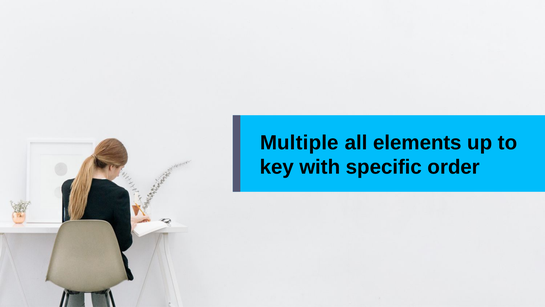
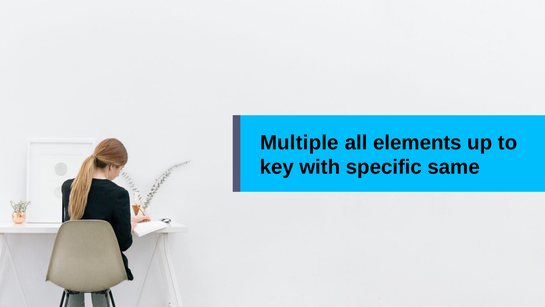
order: order -> same
